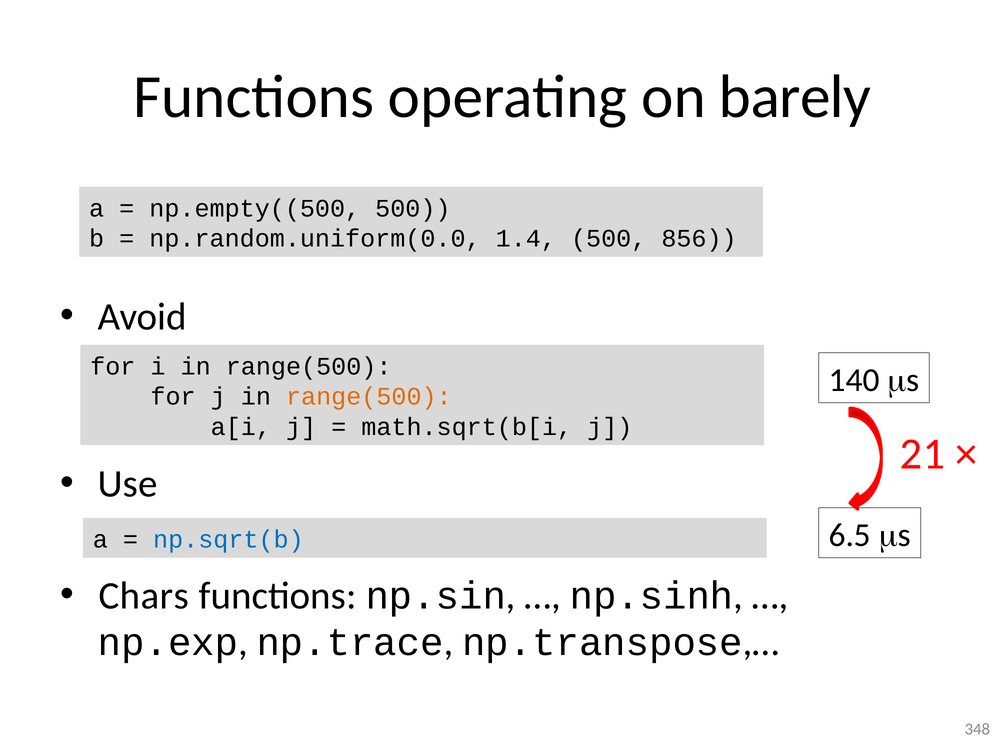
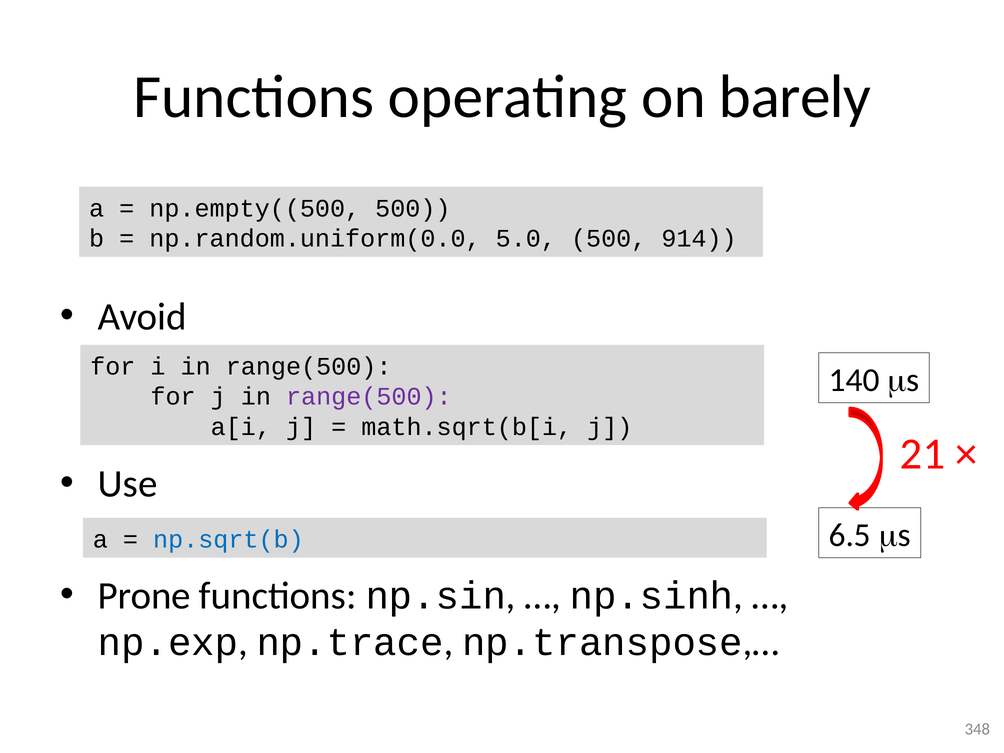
1.4: 1.4 -> 5.0
856: 856 -> 914
range(500 at (369, 397) colour: orange -> purple
Chars: Chars -> Prone
